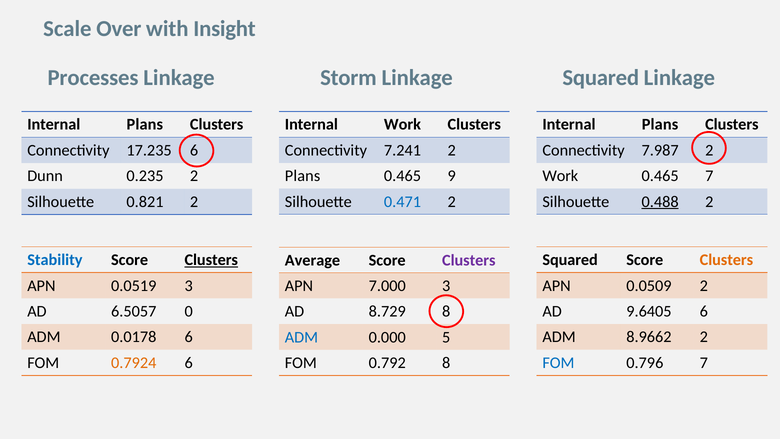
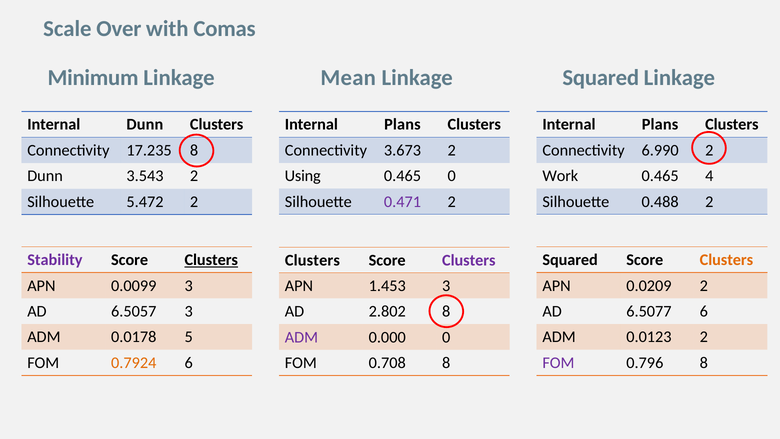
Insight: Insight -> Comas
Processes: Processes -> Minimum
Storm: Storm -> Mean
Plans at (145, 124): Plans -> Dunn
Work at (402, 124): Work -> Plans
7.241: 7.241 -> 3.673
7.987: 7.987 -> 6.990
17.235 6: 6 -> 8
Plans at (303, 176): Plans -> Using
0.465 9: 9 -> 0
0.465 7: 7 -> 4
0.235: 0.235 -> 3.543
0.471 colour: blue -> purple
0.488 underline: present -> none
0.821: 0.821 -> 5.472
Stability colour: blue -> purple
Average at (312, 260): Average -> Clusters
0.0519: 0.0519 -> 0.0099
0.0509: 0.0509 -> 0.0209
7.000: 7.000 -> 1.453
6.5057 0: 0 -> 3
8.729: 8.729 -> 2.802
9.6405: 9.6405 -> 6.5077
0.0178 6: 6 -> 5
8.9662: 8.9662 -> 0.0123
ADM at (301, 337) colour: blue -> purple
0.000 5: 5 -> 0
FOM at (558, 363) colour: blue -> purple
0.796 7: 7 -> 8
0.792: 0.792 -> 0.708
